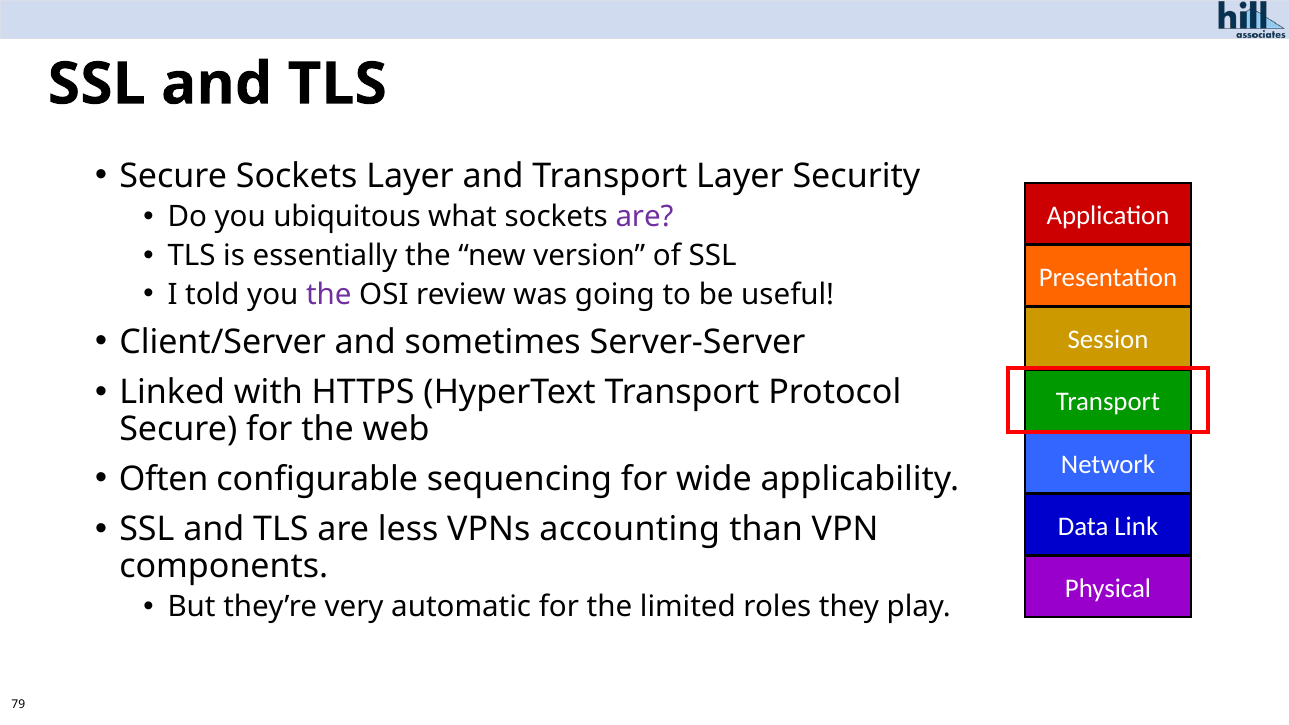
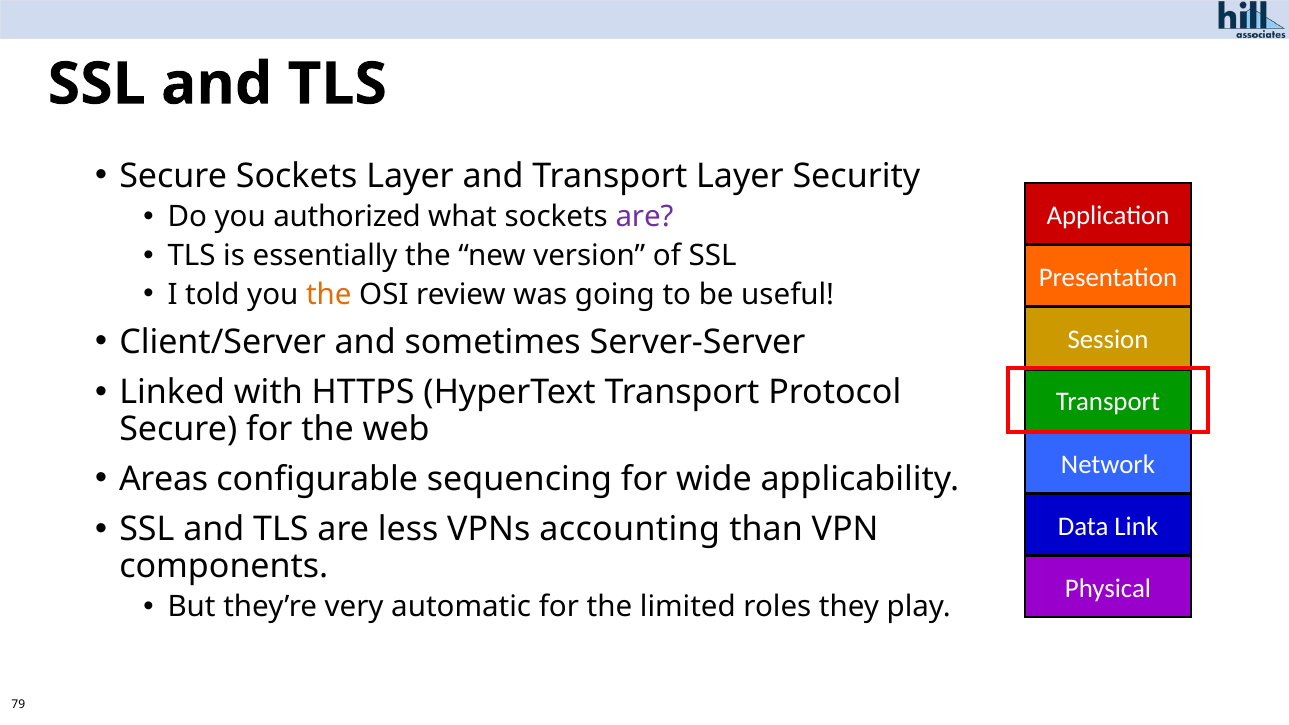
ubiquitous: ubiquitous -> authorized
the at (329, 294) colour: purple -> orange
Often: Often -> Areas
